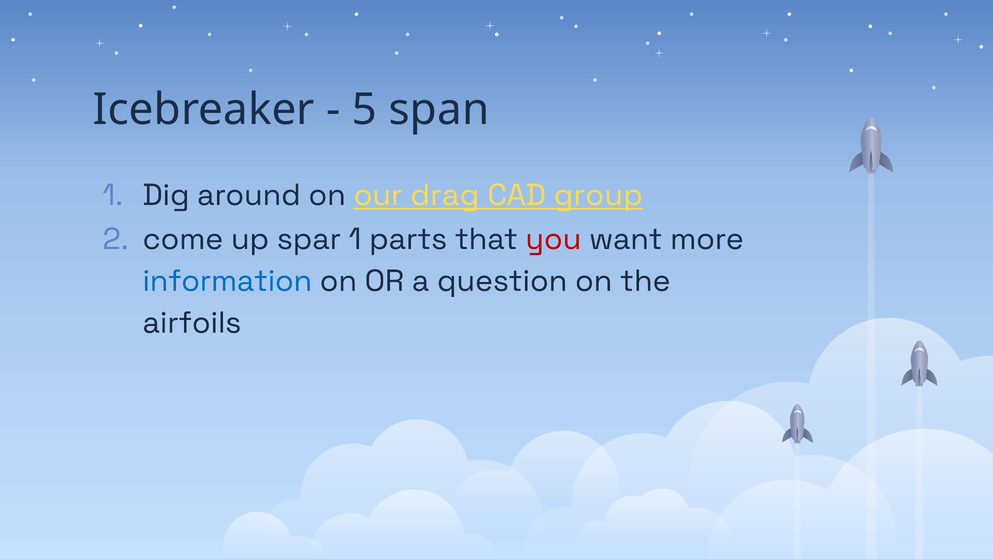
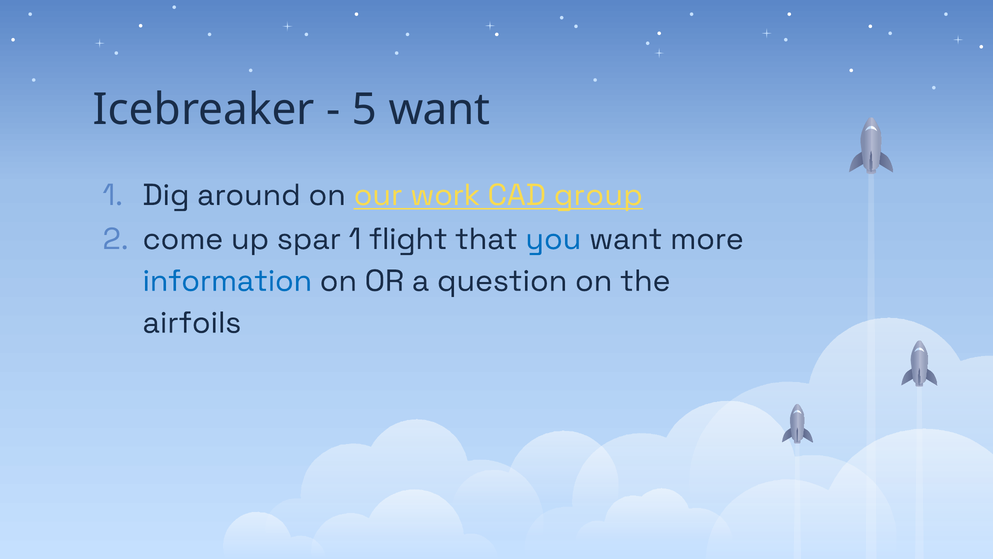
5 span: span -> want
drag: drag -> work
parts: parts -> flight
you colour: red -> blue
